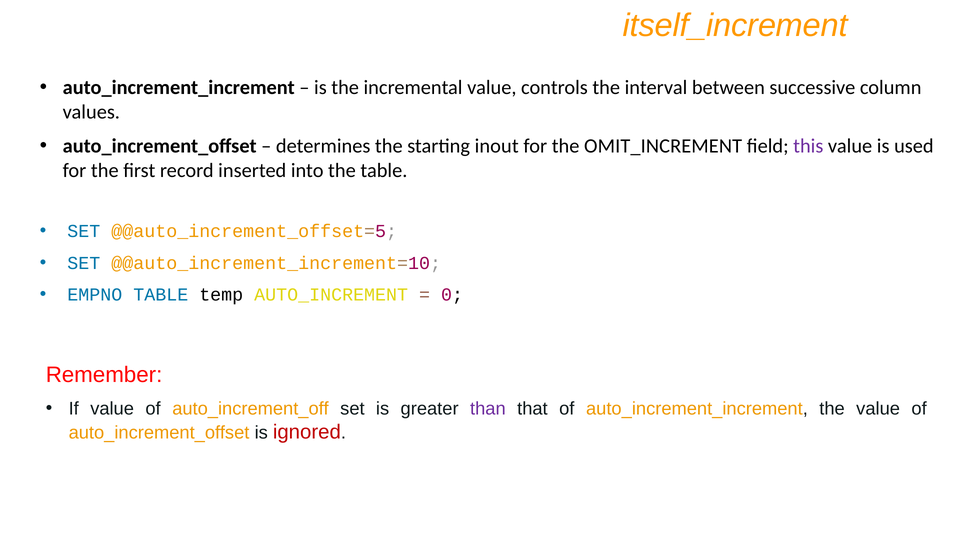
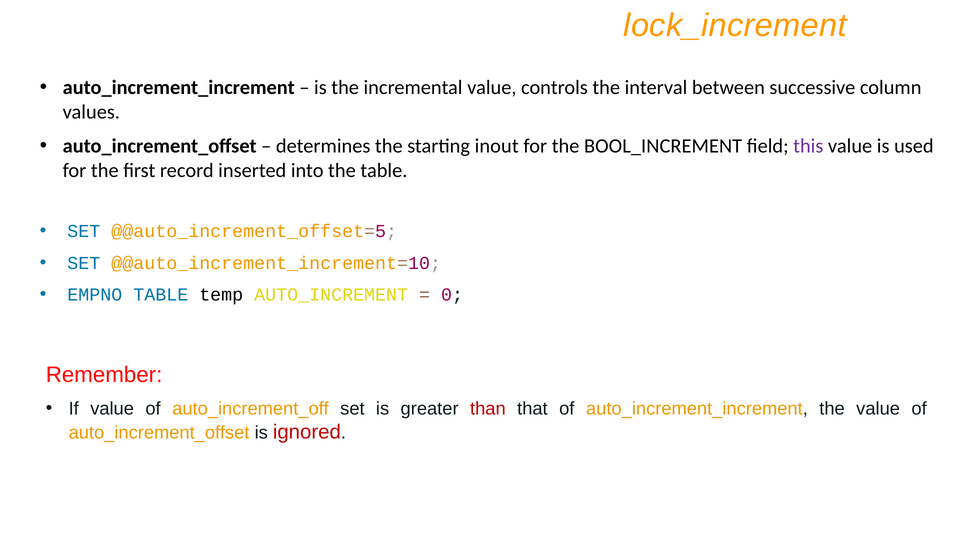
itself_increment: itself_increment -> lock_increment
OMIT_INCREMENT: OMIT_INCREMENT -> BOOL_INCREMENT
than colour: purple -> red
